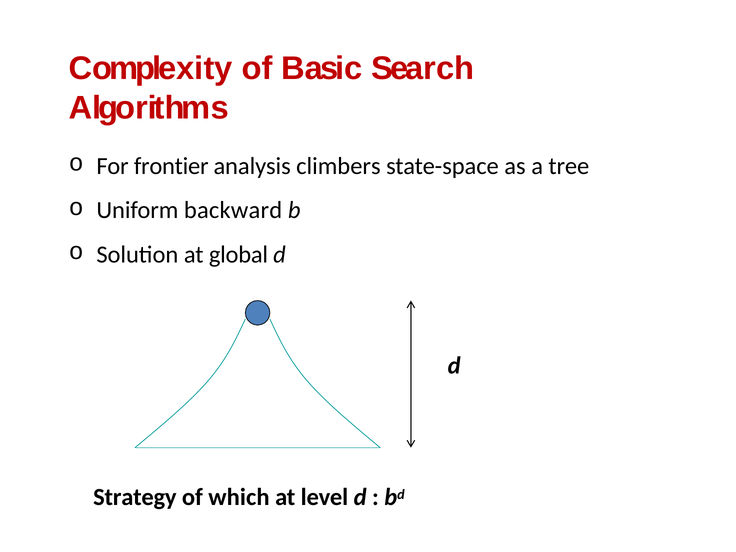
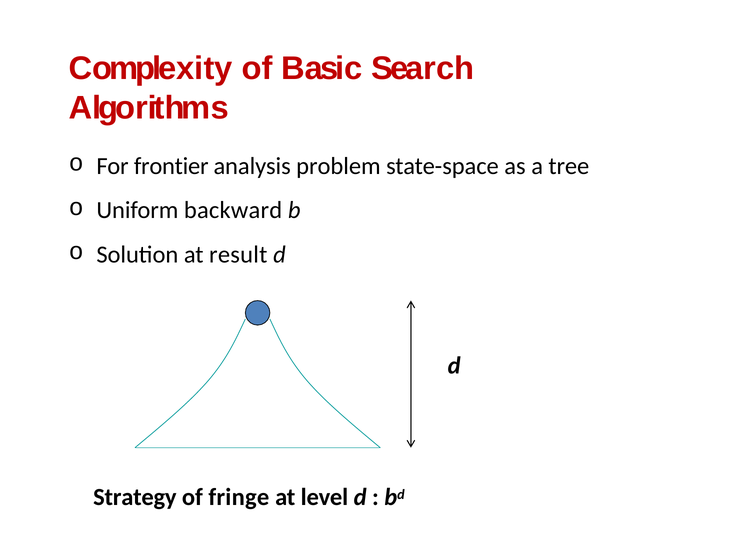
climbers: climbers -> problem
global: global -> result
which: which -> fringe
